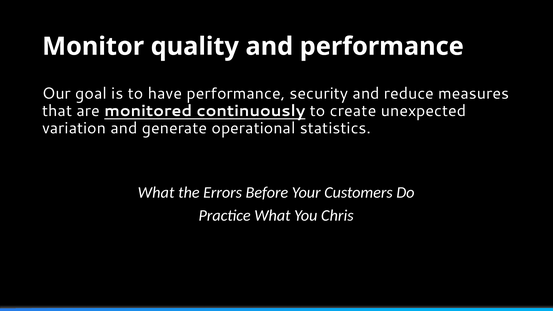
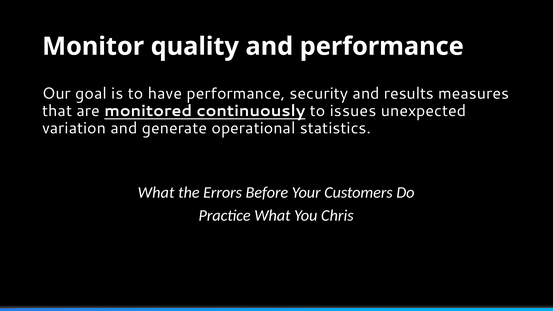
reduce: reduce -> results
create: create -> issues
